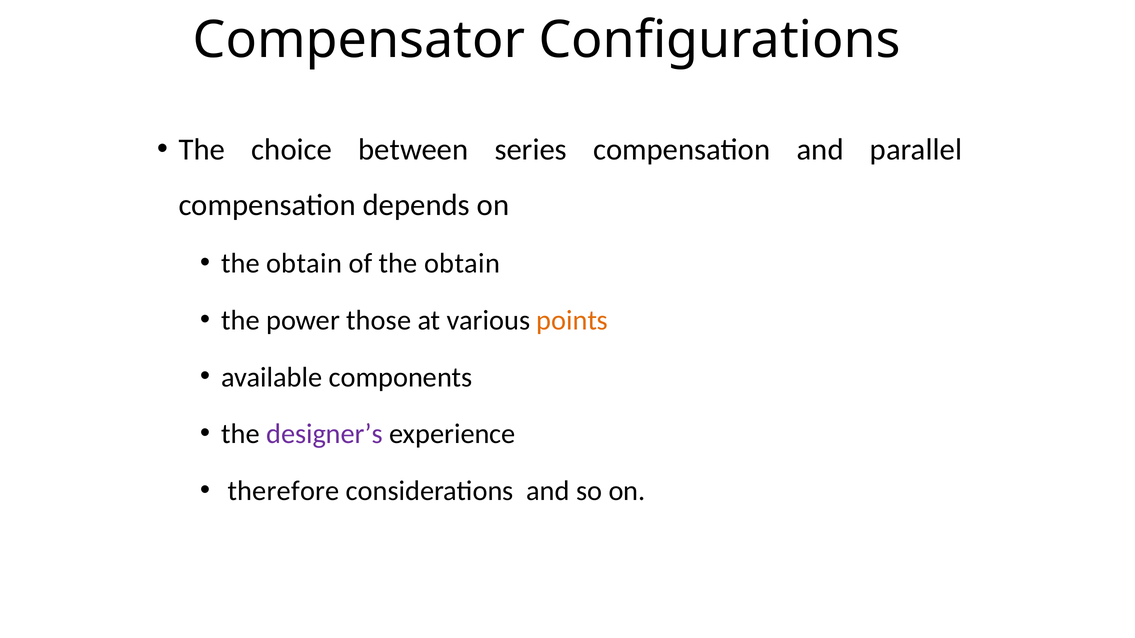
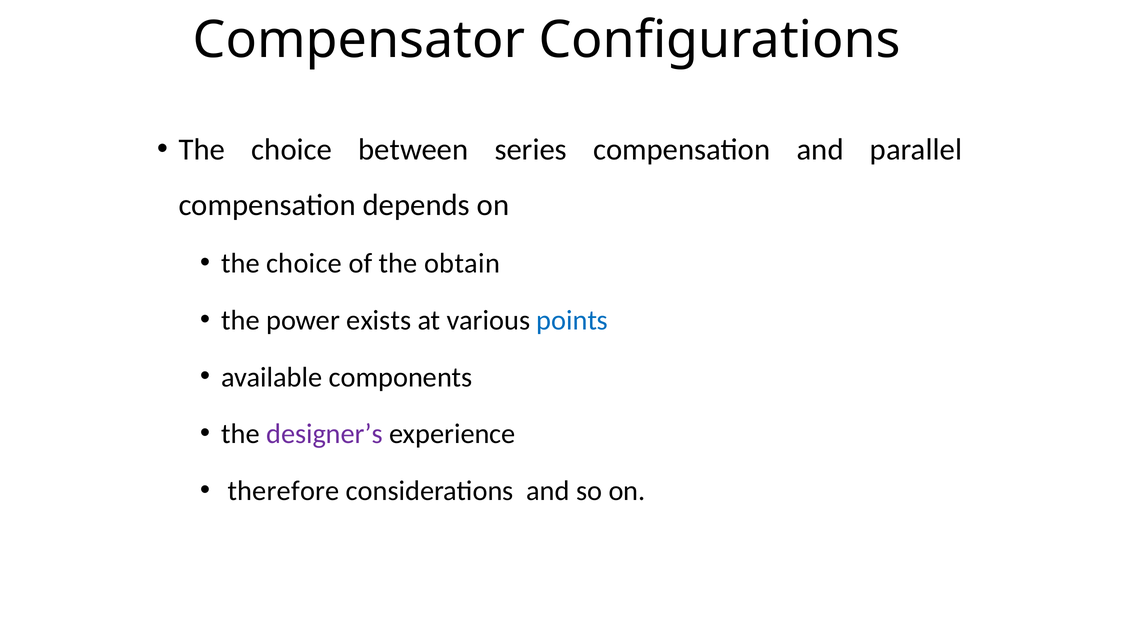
obtain at (304, 263): obtain -> choice
those: those -> exists
points colour: orange -> blue
